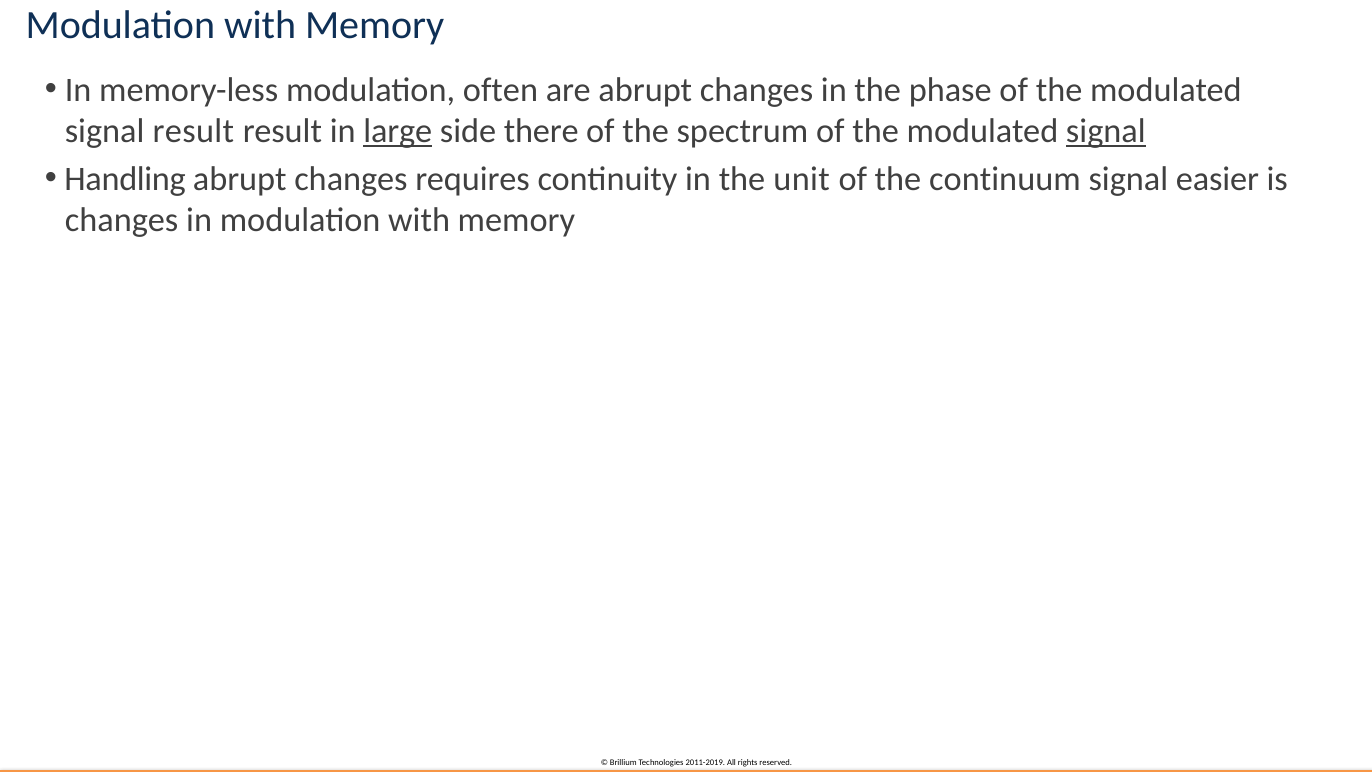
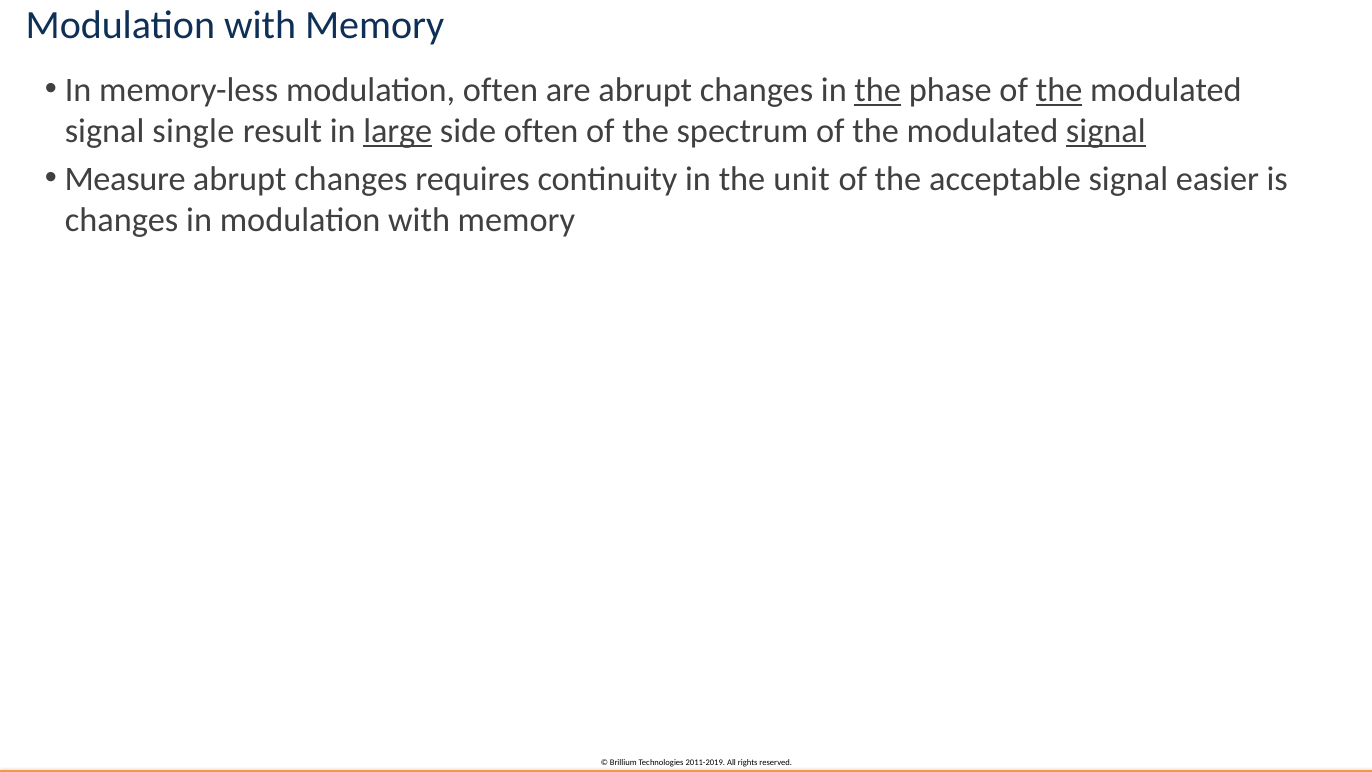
the at (878, 90) underline: none -> present
the at (1059, 90) underline: none -> present
signal result: result -> single
side there: there -> often
Handling: Handling -> Measure
continuum: continuum -> acceptable
